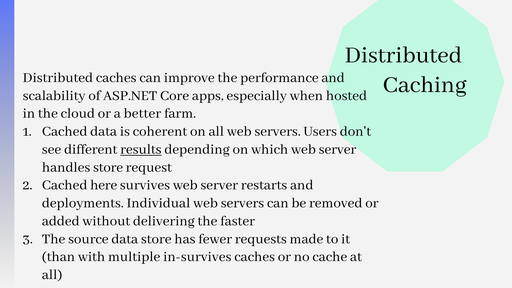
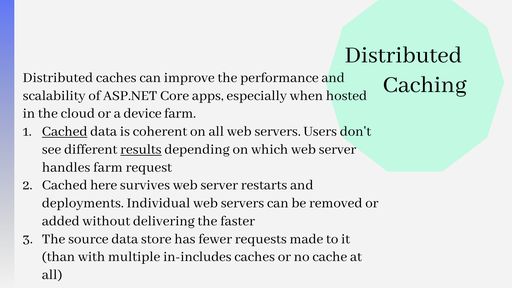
better: better -> device
Cached at (65, 131) underline: none -> present
handles store: store -> farm
in-survives: in-survives -> in-includes
